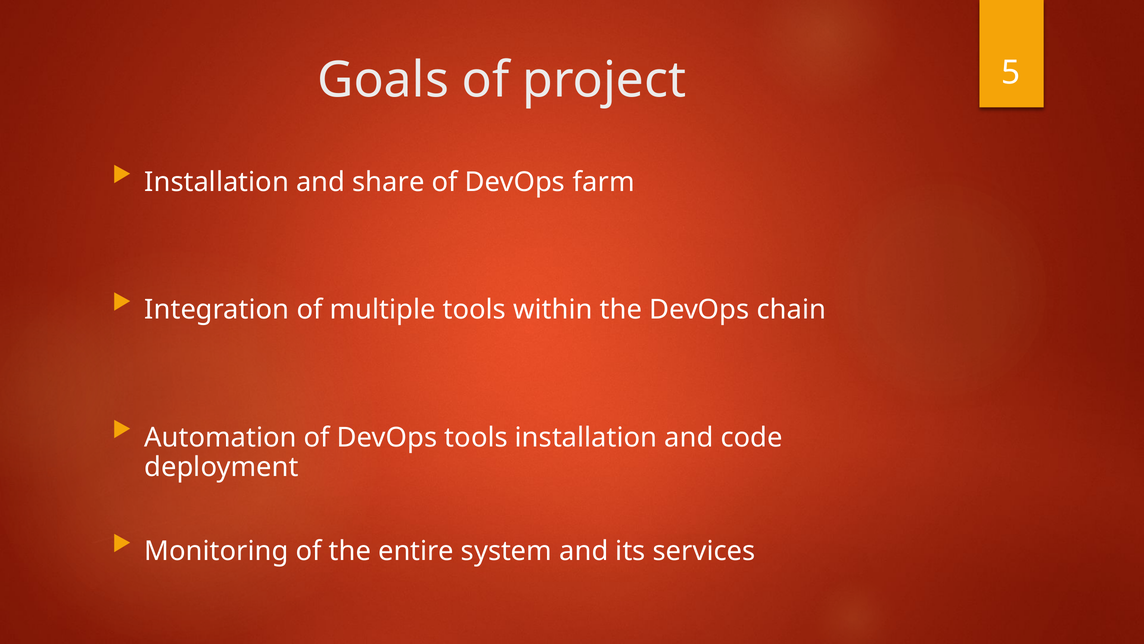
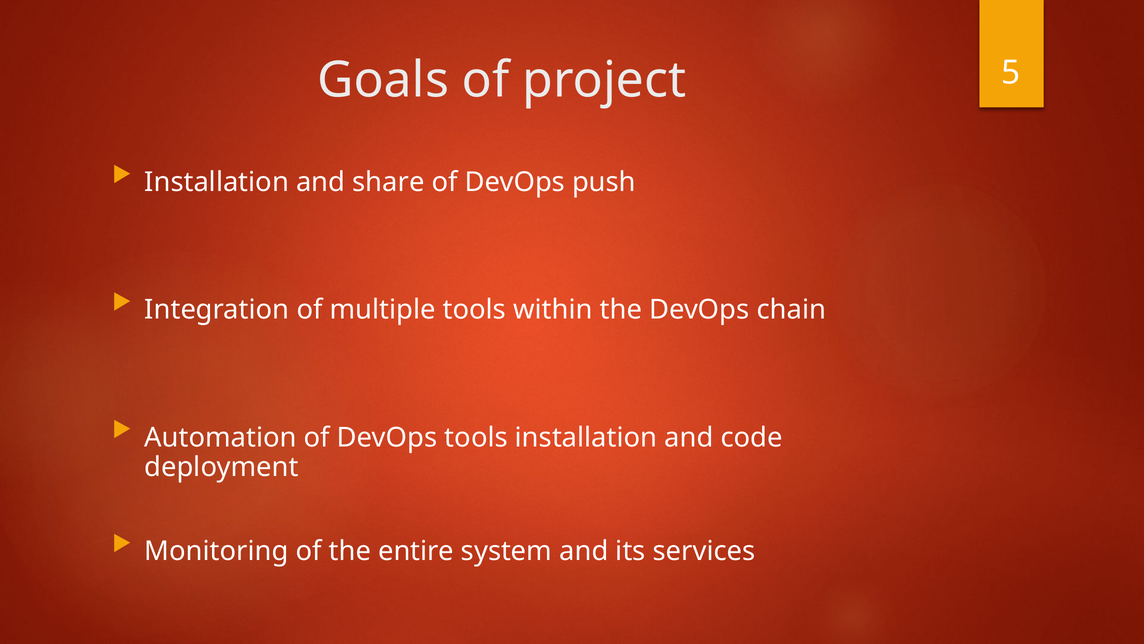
farm: farm -> push
